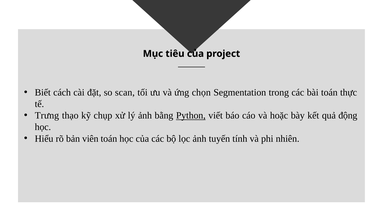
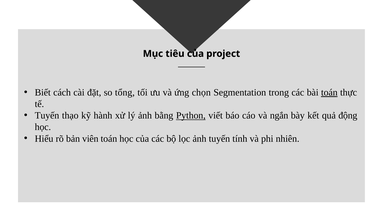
scan: scan -> tổng
toán at (329, 92) underline: none -> present
Trưng at (47, 115): Trưng -> Tuyến
chụp: chụp -> hành
hoặc: hoặc -> ngắn
